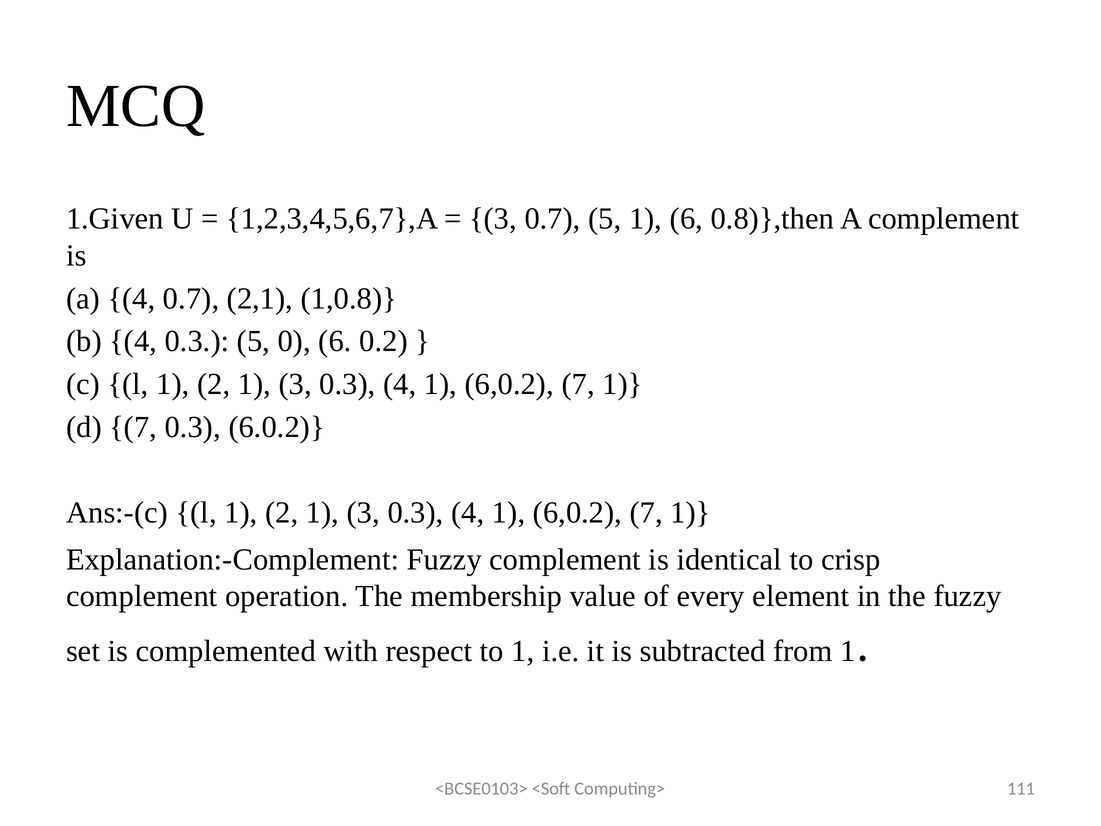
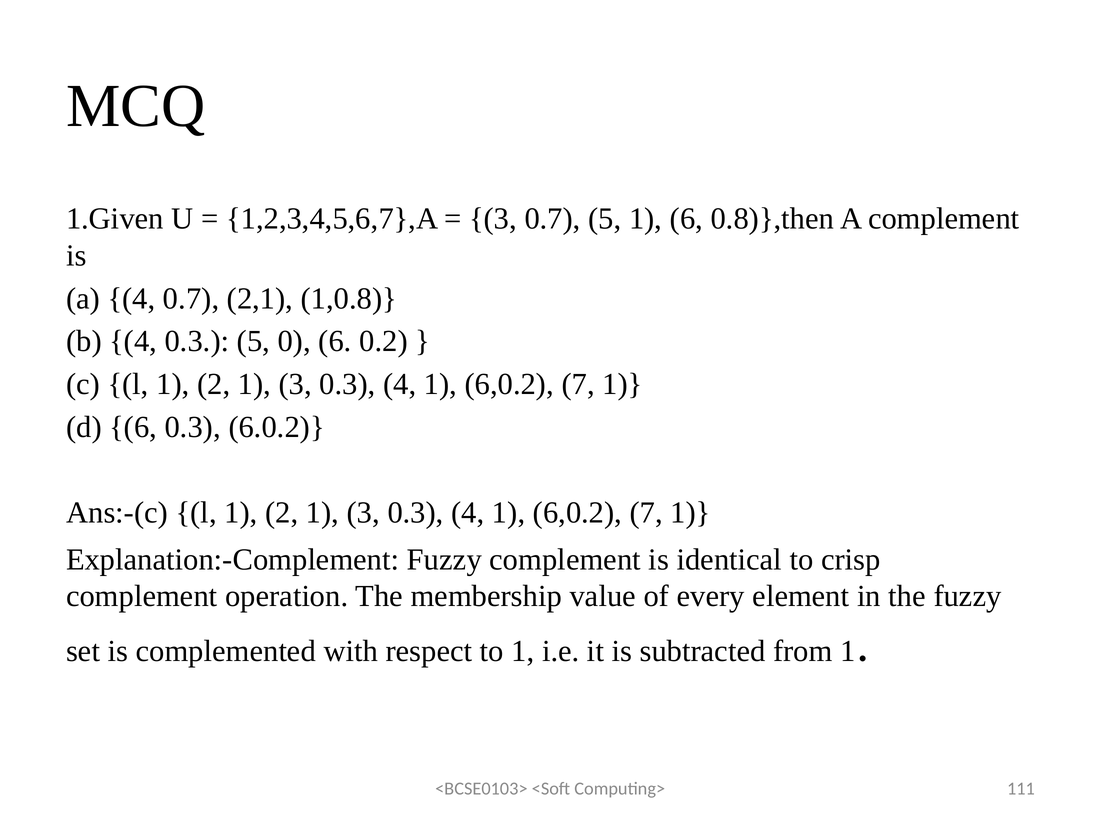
d 7: 7 -> 6
